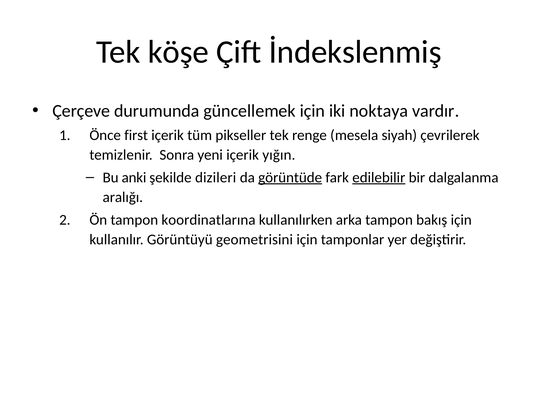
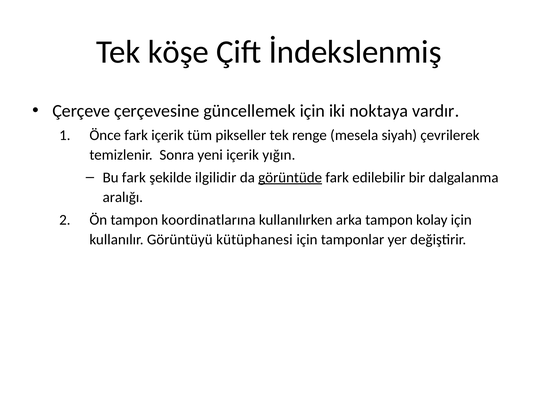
durumunda: durumunda -> çerçevesine
Önce first: first -> fark
Bu anki: anki -> fark
dizileri: dizileri -> ilgilidir
edilebilir underline: present -> none
bakış: bakış -> kolay
geometrisini: geometrisini -> kütüphanesi
